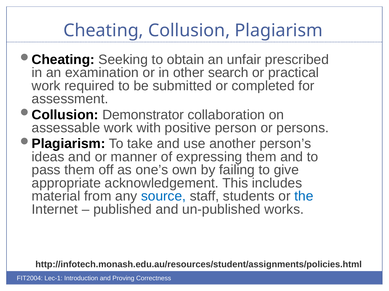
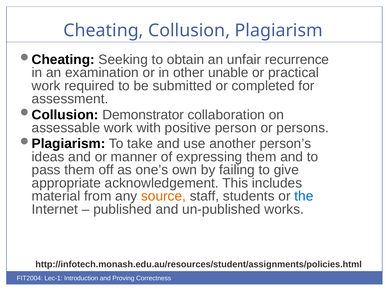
prescribed: prescribed -> recurrence
search: search -> unable
source colour: blue -> orange
